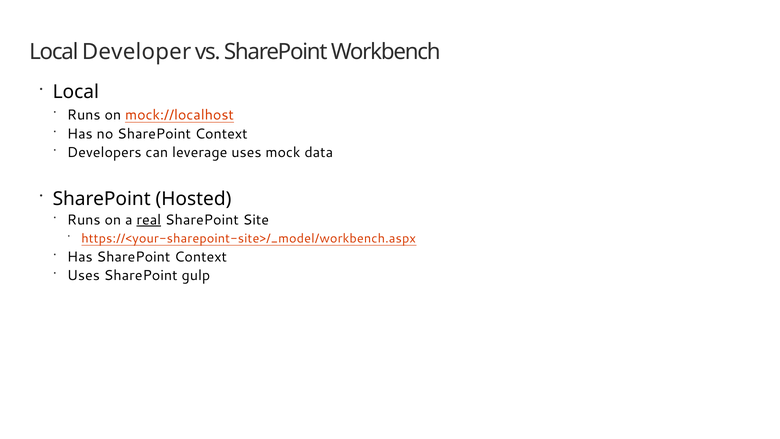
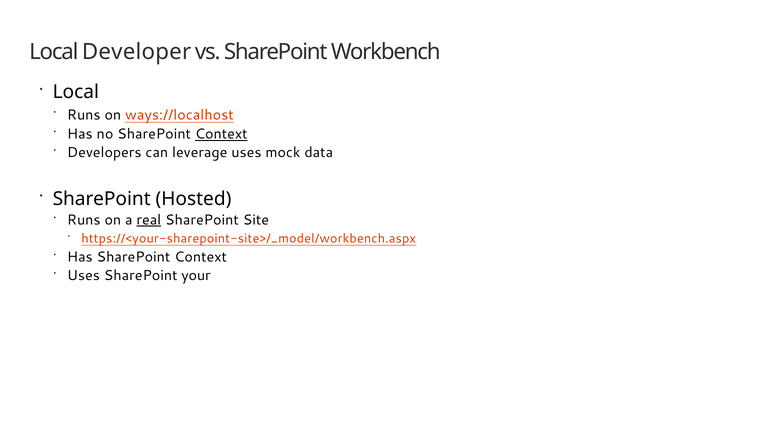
mock://localhost: mock://localhost -> ways://localhost
Context at (221, 134) underline: none -> present
gulp: gulp -> your
